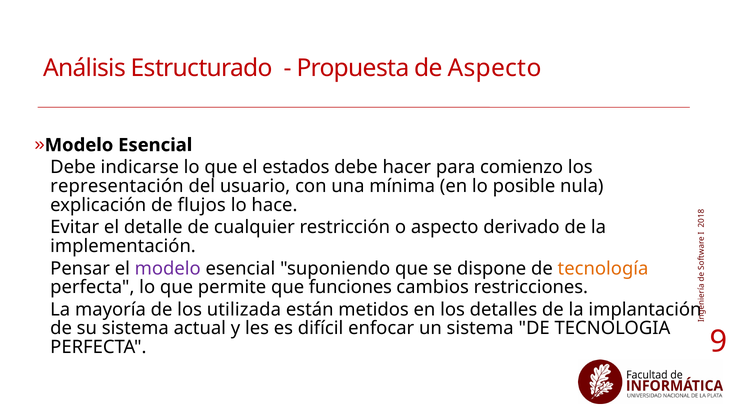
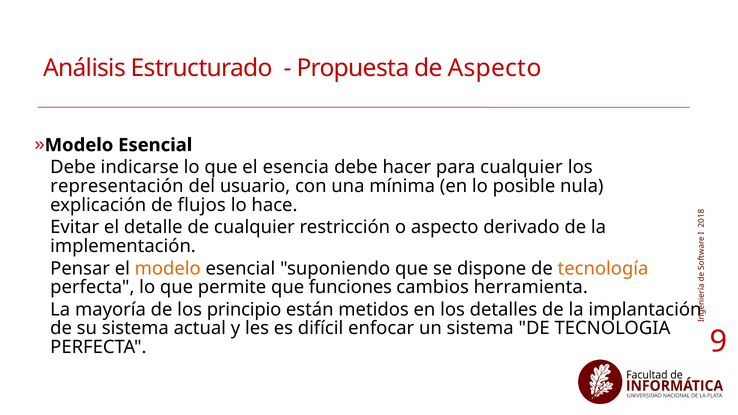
estados: estados -> esencia
para comienzo: comienzo -> cualquier
modelo at (168, 269) colour: purple -> orange
restricciones: restricciones -> herramienta
utilizada: utilizada -> principio
